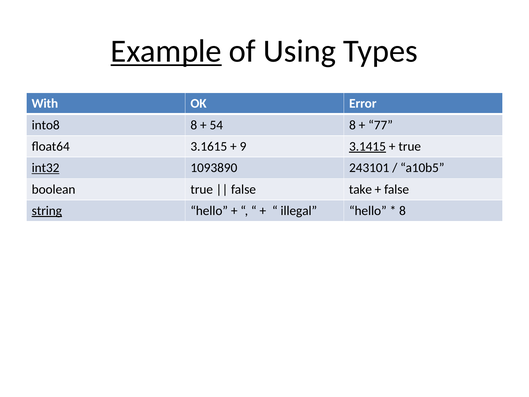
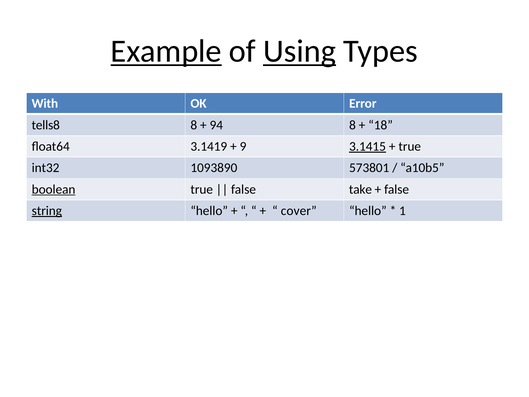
Using underline: none -> present
into8: into8 -> tells8
54: 54 -> 94
77: 77 -> 18
3.1615: 3.1615 -> 3.1419
int32 underline: present -> none
243101: 243101 -> 573801
boolean underline: none -> present
illegal: illegal -> cover
8 at (402, 211): 8 -> 1
